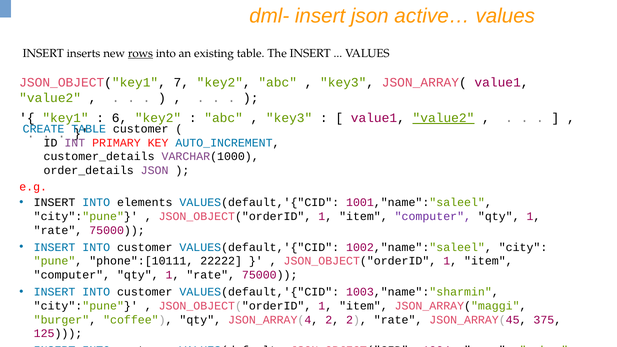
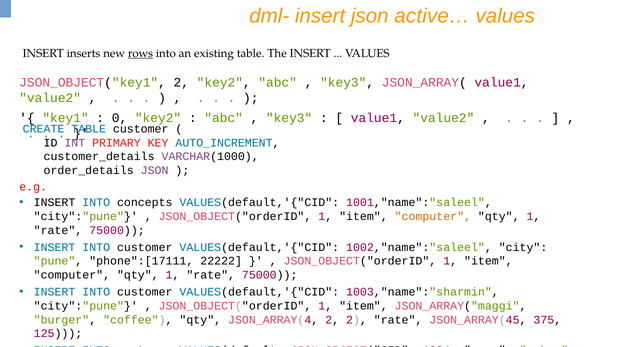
JSON_OBJECT("key1 7: 7 -> 2
6: 6 -> 0
value2 at (444, 118) underline: present -> none
elements: elements -> concepts
computer at (433, 216) colour: purple -> orange
phone":[10111: phone":[10111 -> phone":[17111
